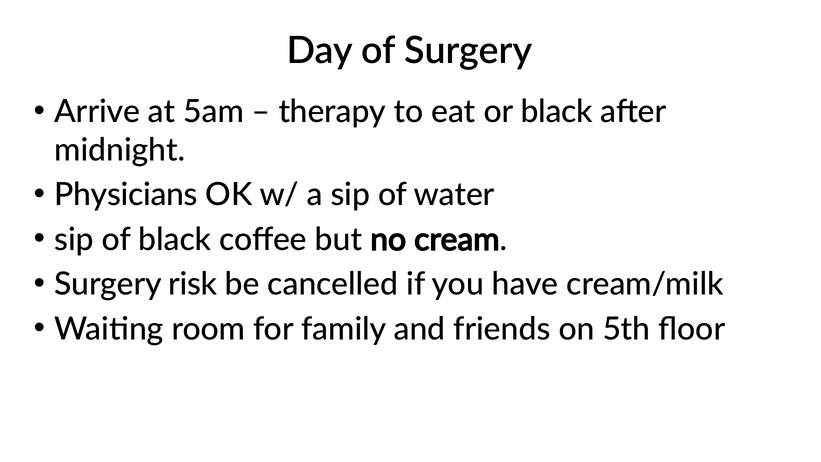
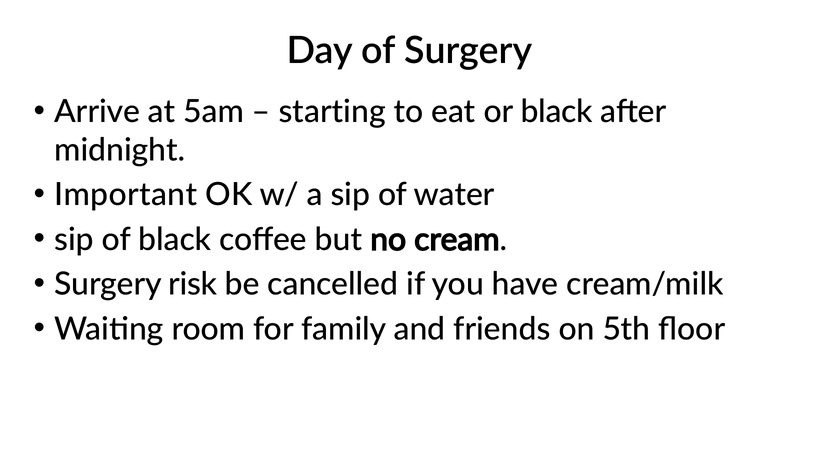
therapy: therapy -> starting
Physicians: Physicians -> Important
